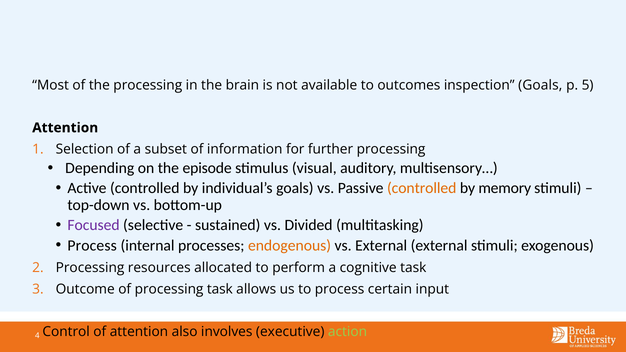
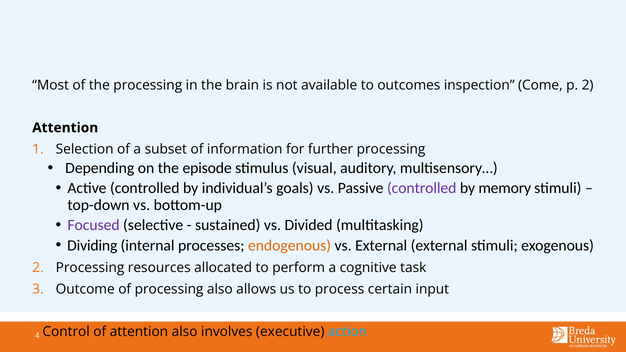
inspection Goals: Goals -> Come
p 5: 5 -> 2
controlled at (422, 188) colour: orange -> purple
Process at (92, 246): Process -> Dividing
processing task: task -> also
action colour: light green -> light blue
